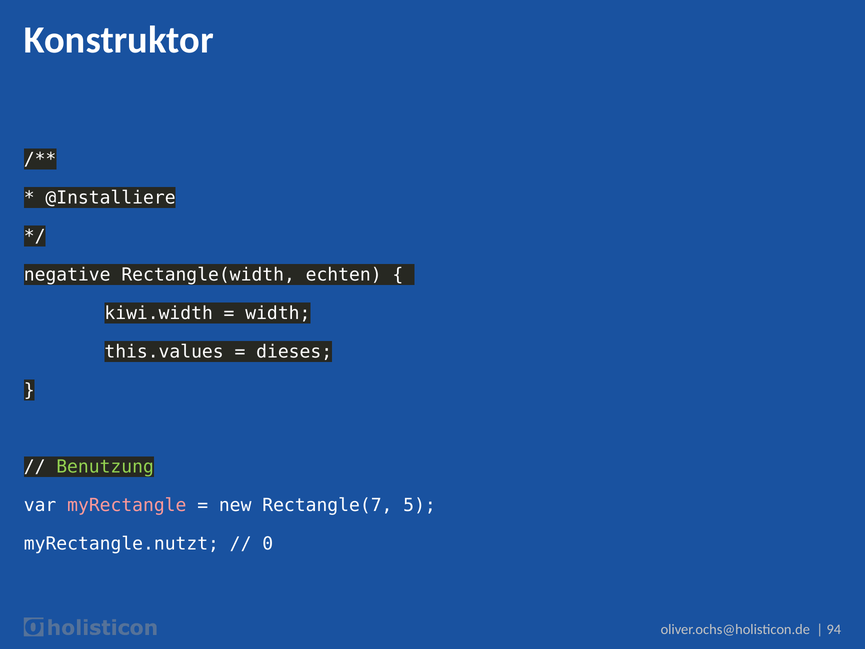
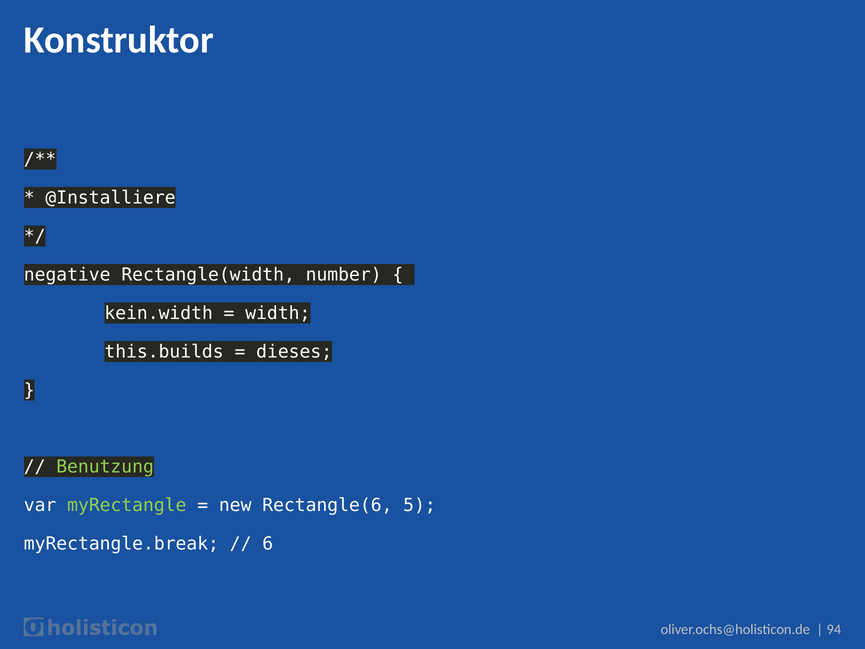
echten: echten -> number
kiwi.width: kiwi.width -> kein.width
this.values: this.values -> this.builds
myRectangle colour: pink -> light green
Rectangle(7: Rectangle(7 -> Rectangle(6
myRectangle.nutzt: myRectangle.nutzt -> myRectangle.break
0: 0 -> 6
